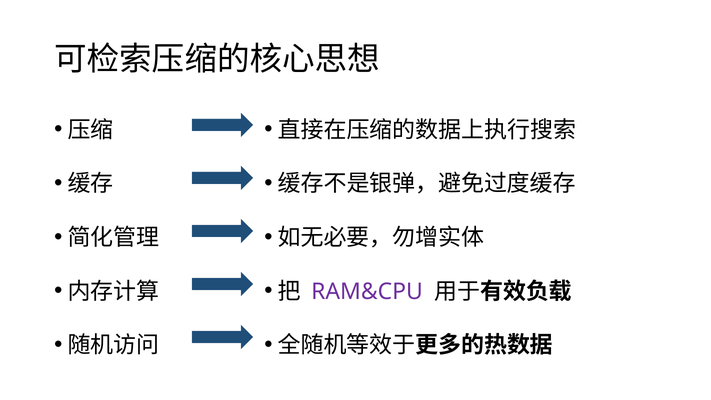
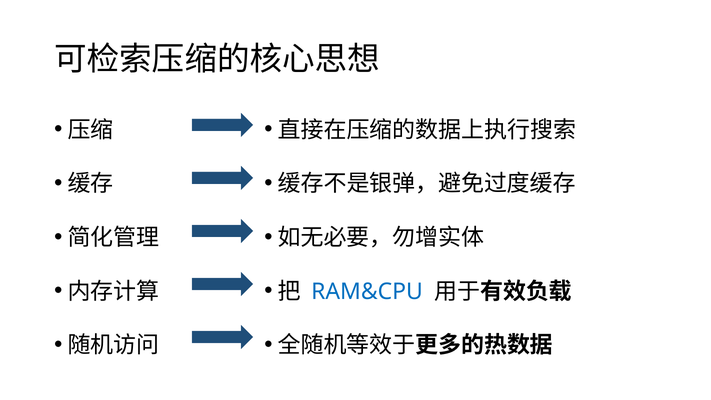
RAM&CPU colour: purple -> blue
